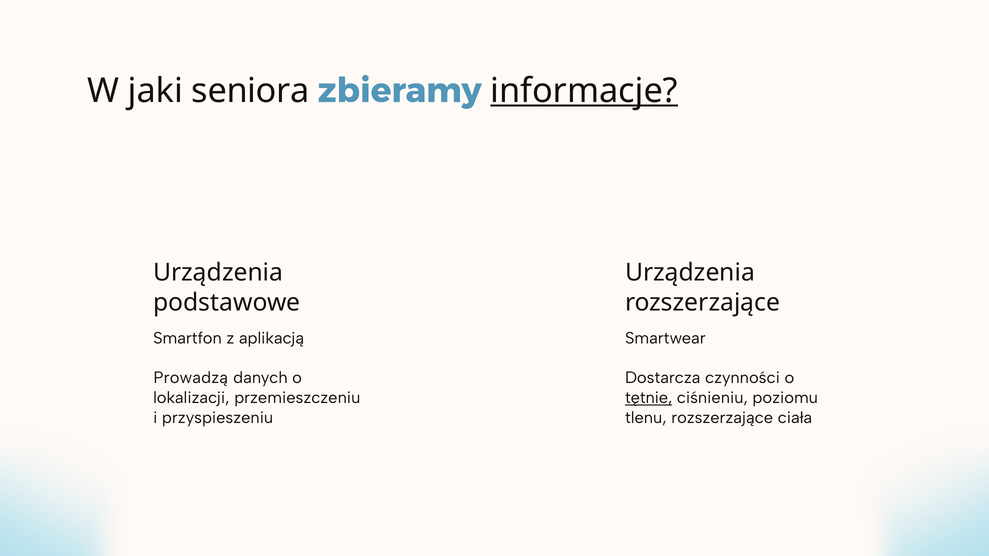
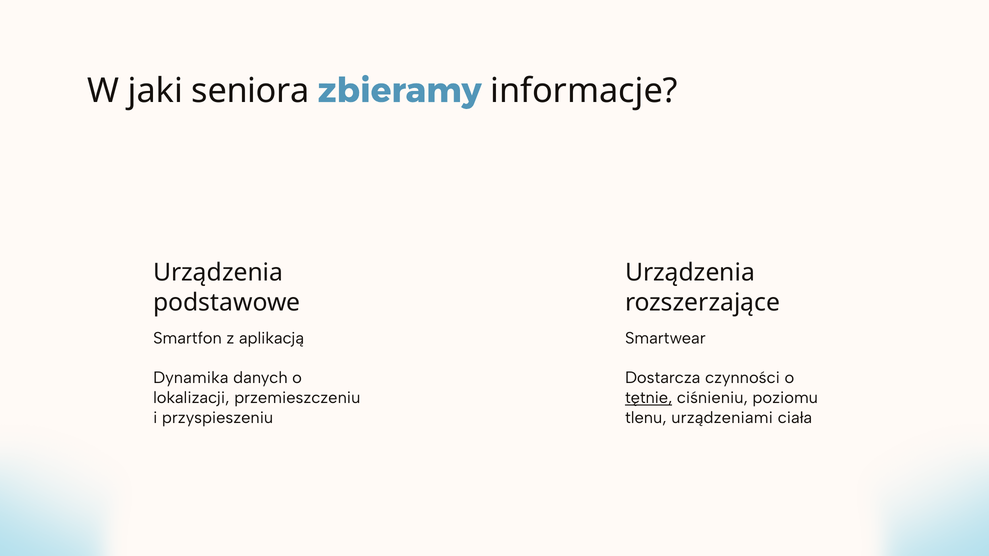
informacje underline: present -> none
Prowadzą: Prowadzą -> Dynamika
tlenu rozszerzające: rozszerzające -> urządzeniami
